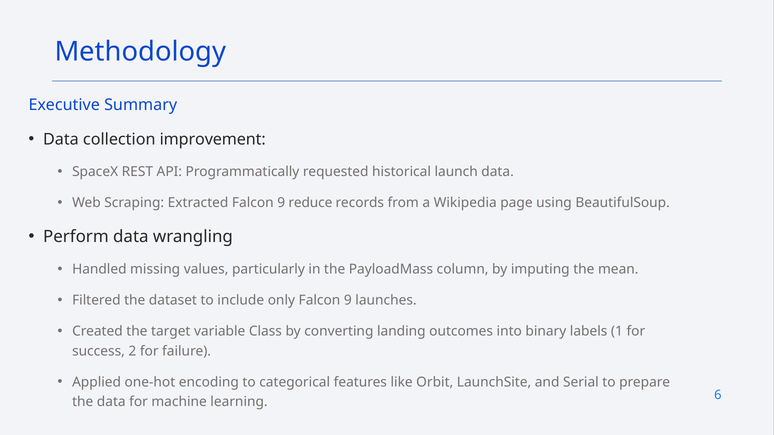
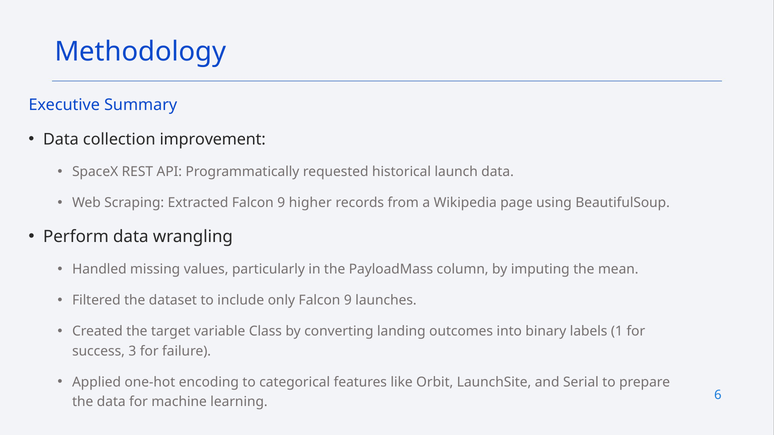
reduce: reduce -> higher
2: 2 -> 3
